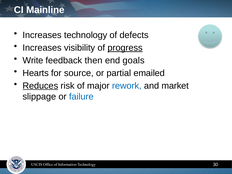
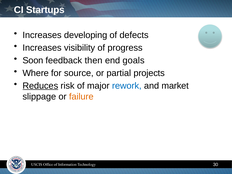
Mainline: Mainline -> Startups
technology: technology -> developing
progress underline: present -> none
Write: Write -> Soon
Hearts: Hearts -> Where
emailed: emailed -> projects
failure colour: blue -> orange
